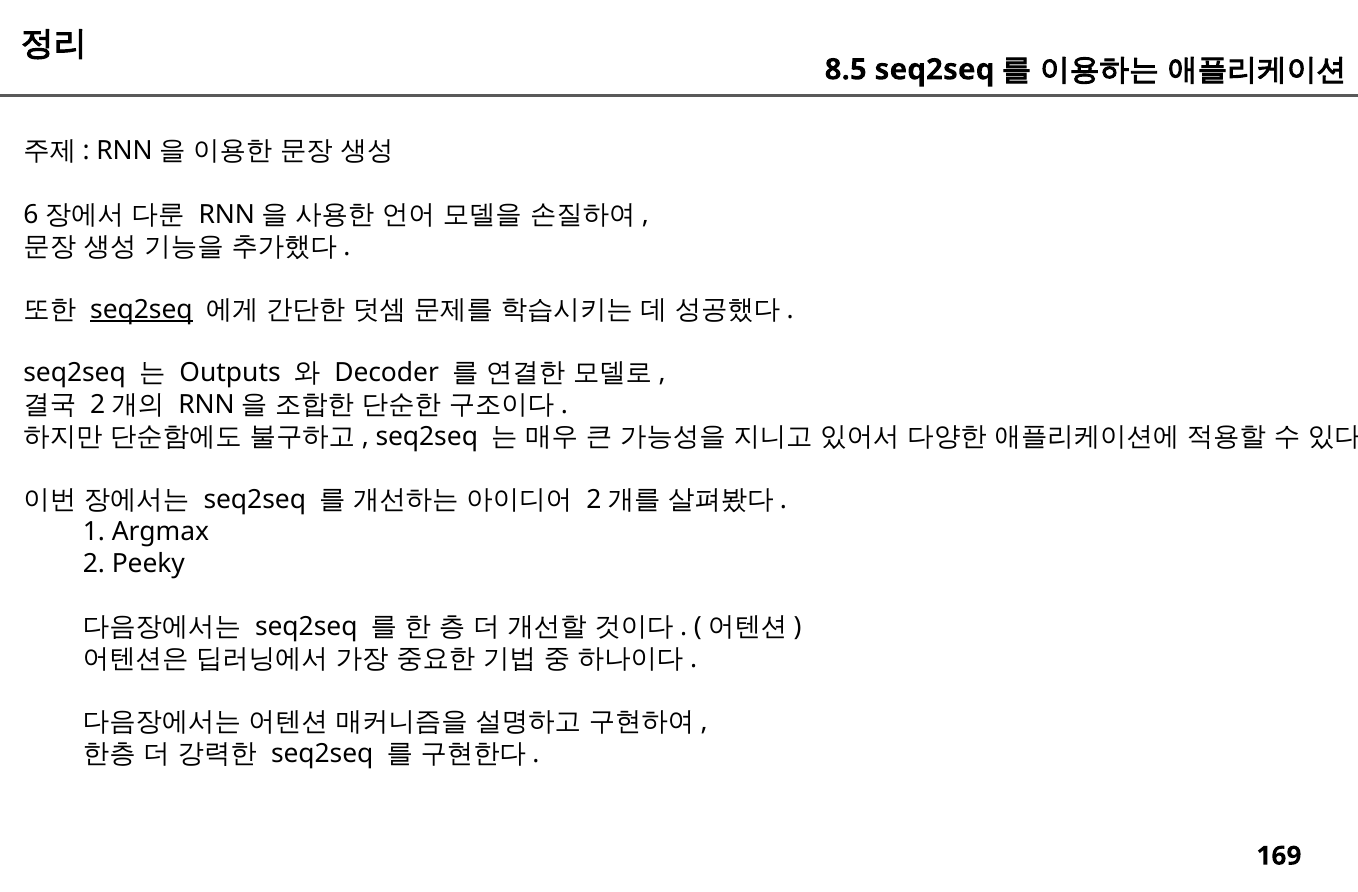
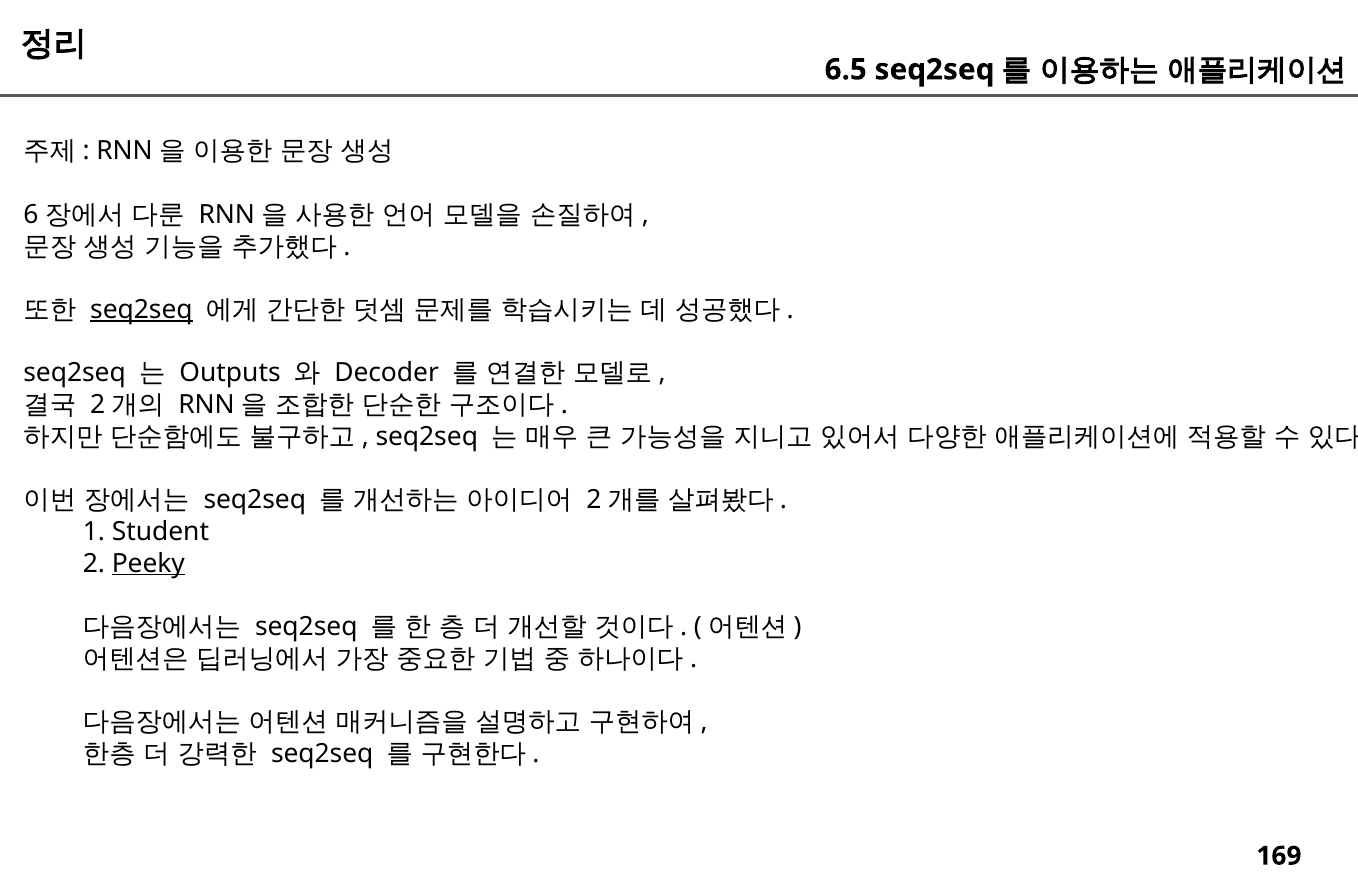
8.5: 8.5 -> 6.5
Argmax: Argmax -> Student
Peeky underline: none -> present
